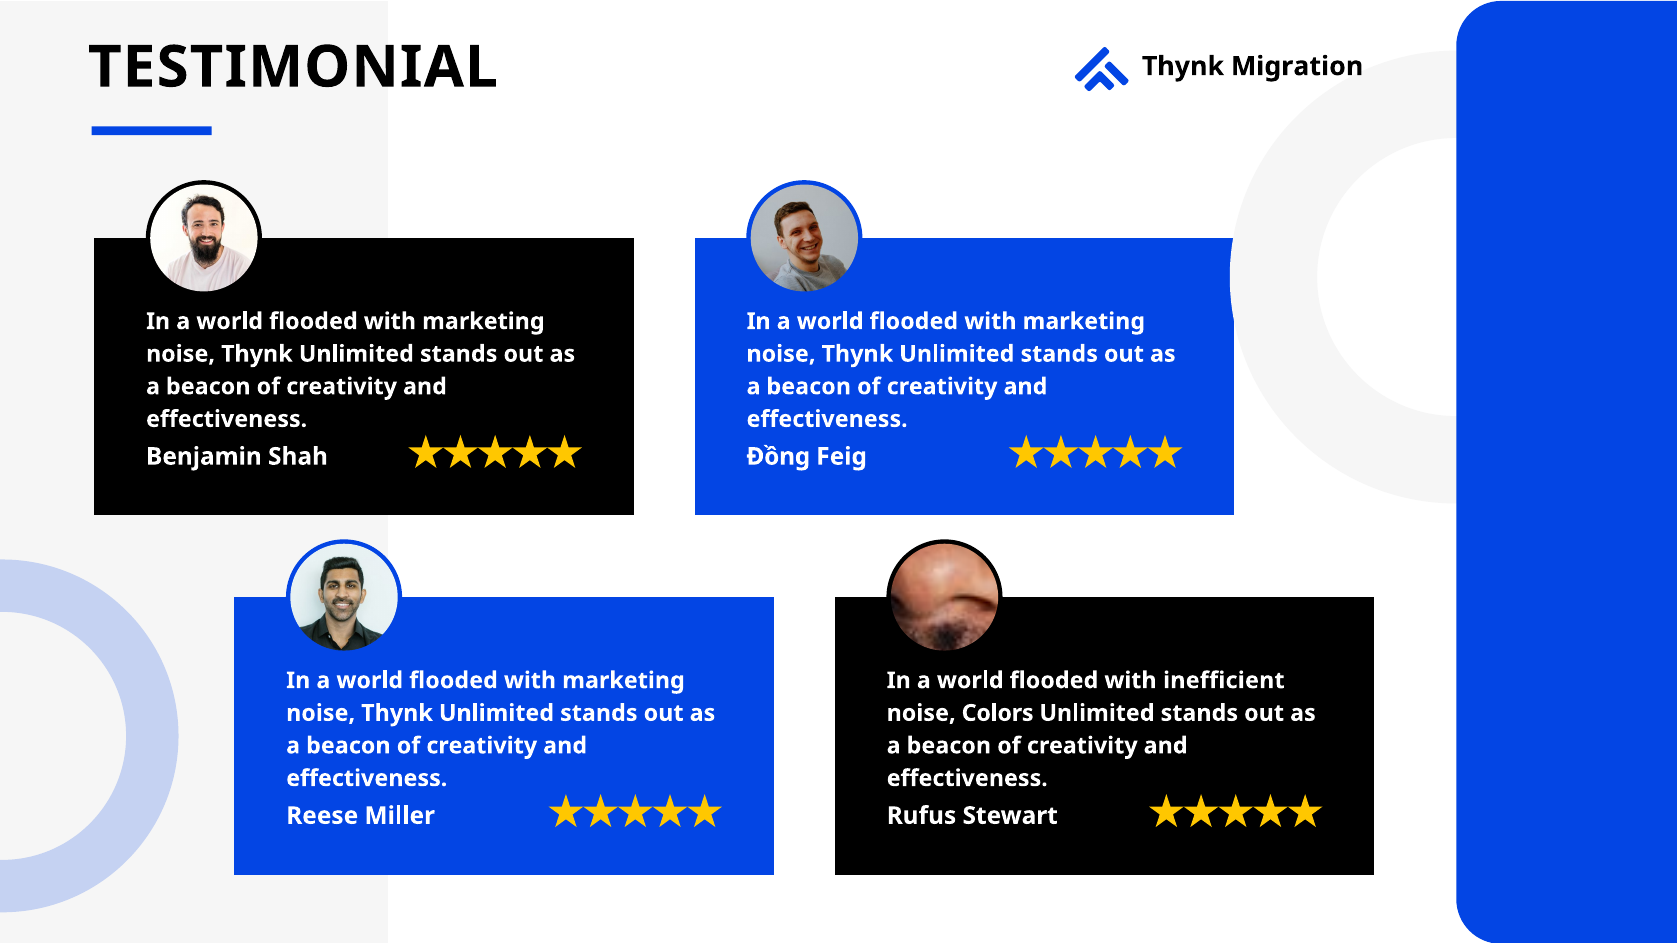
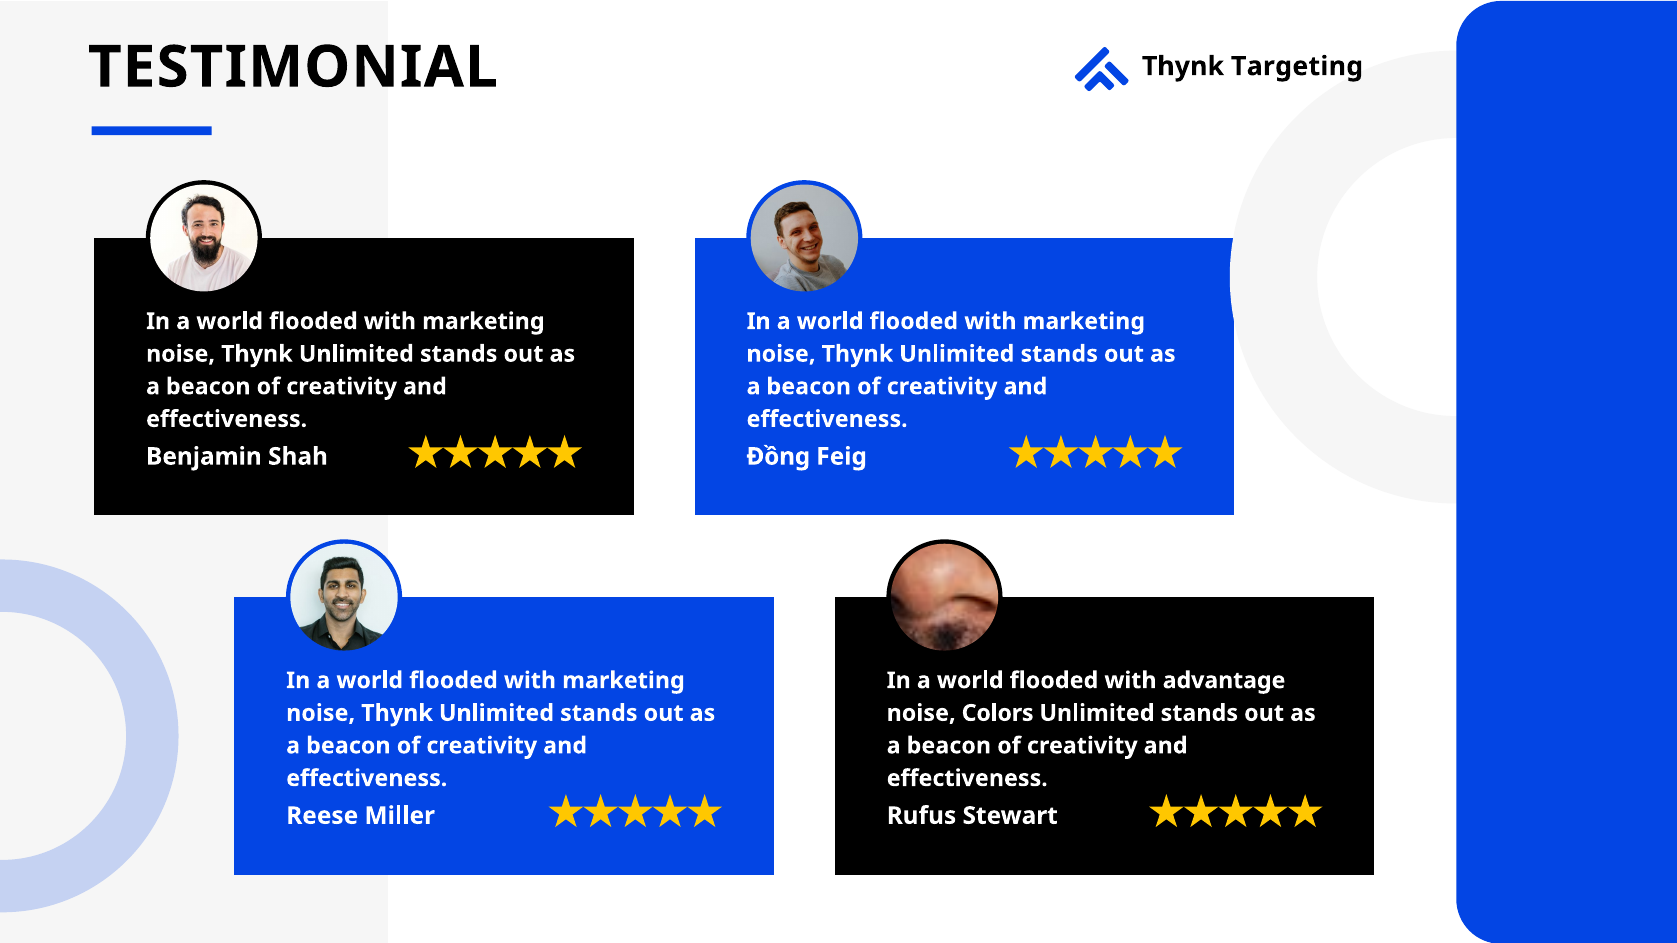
Migration: Migration -> Targeting
inefficient: inefficient -> advantage
